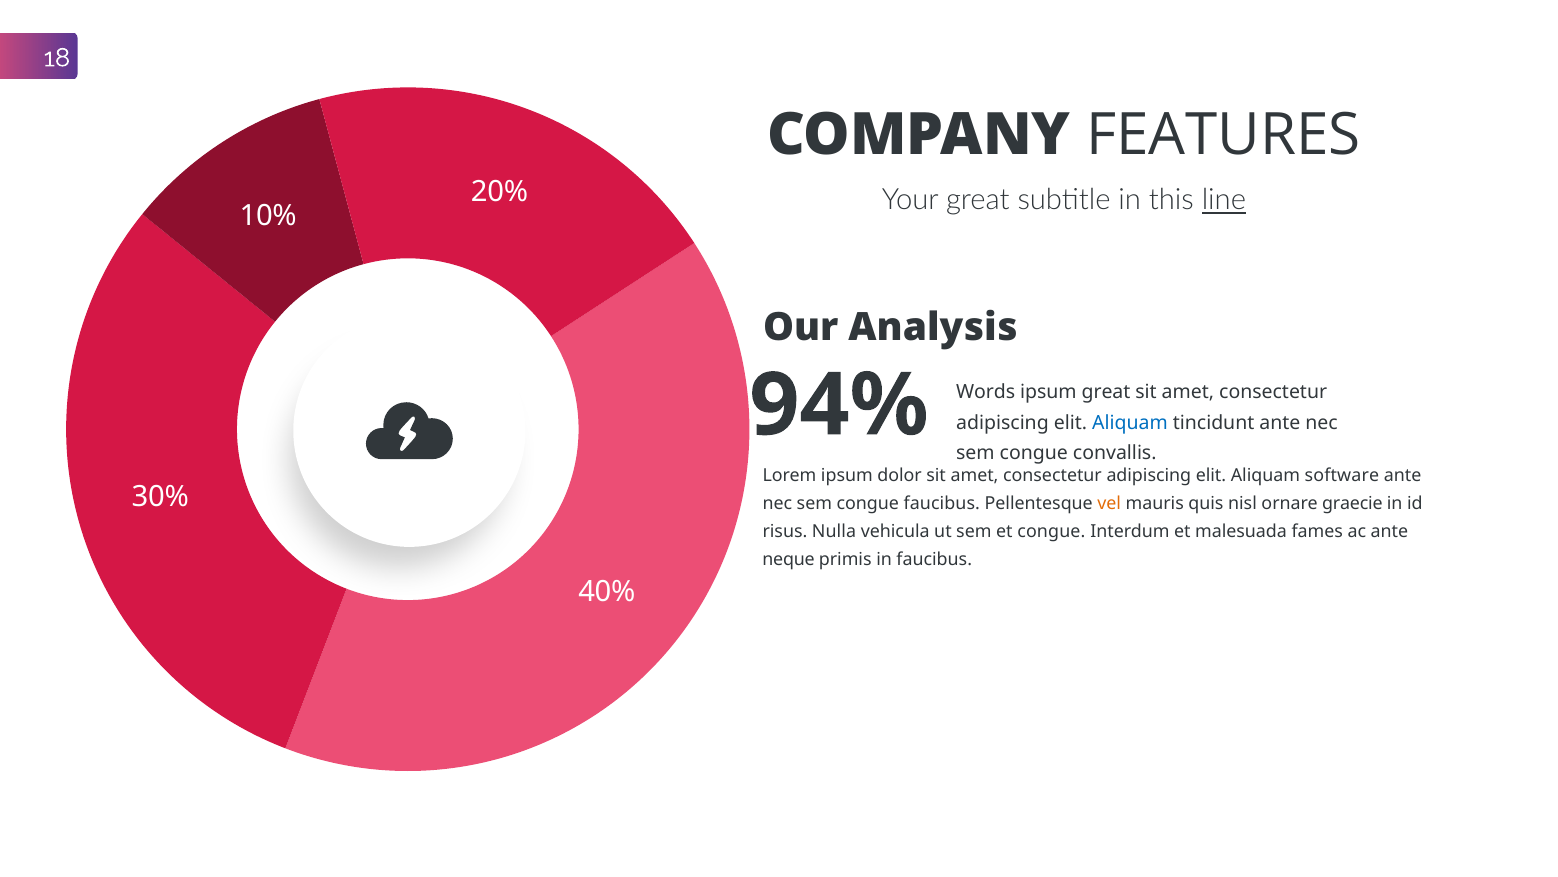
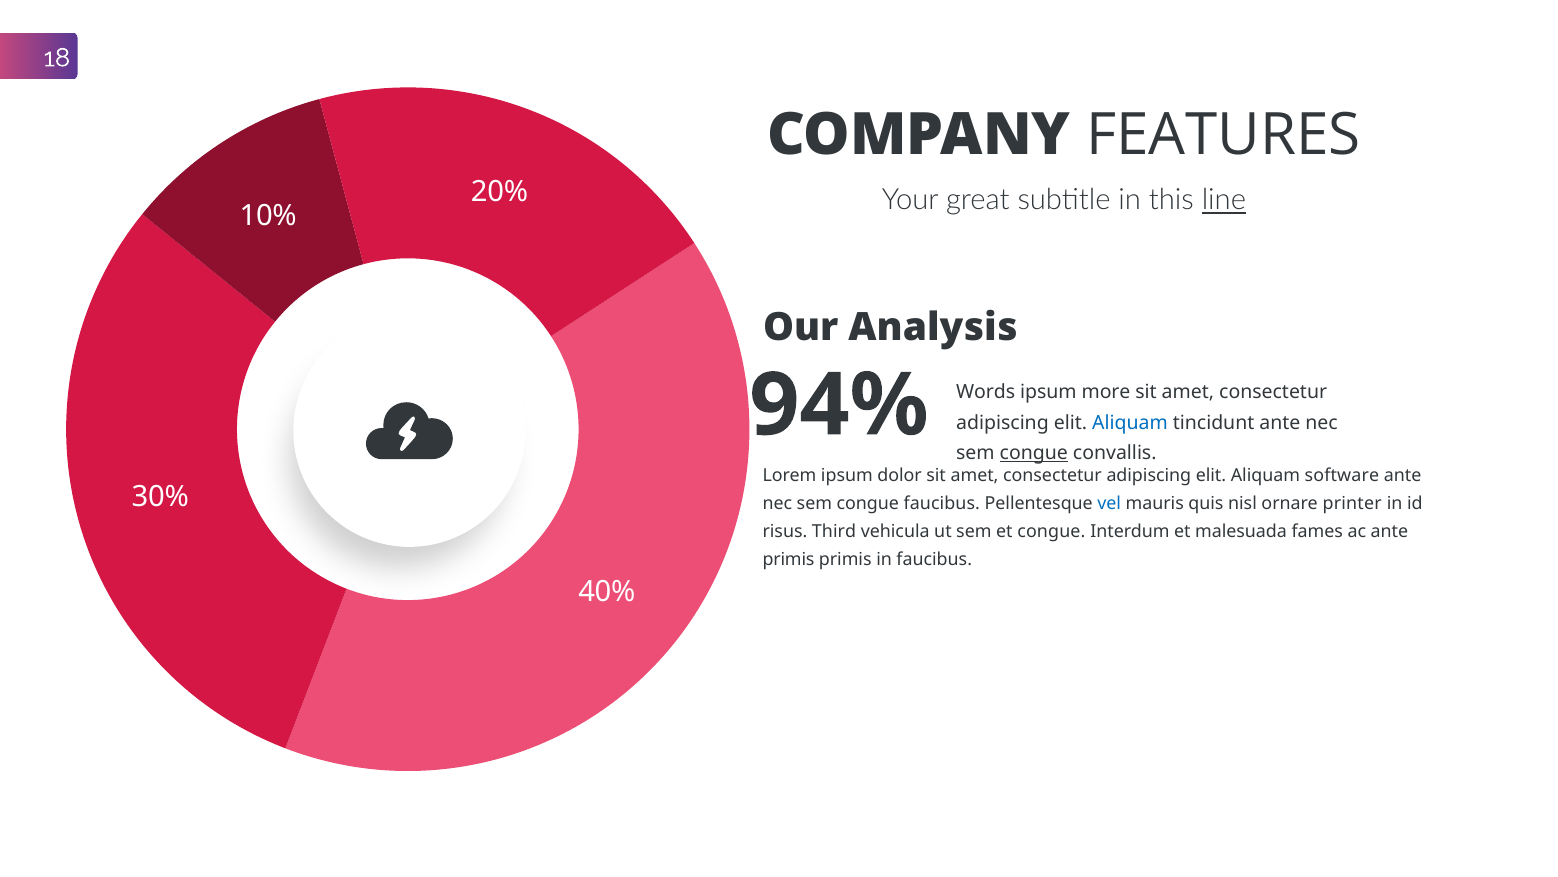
ipsum great: great -> more
congue at (1034, 453) underline: none -> present
vel colour: orange -> blue
graecie: graecie -> printer
Nulla: Nulla -> Third
neque at (789, 559): neque -> primis
